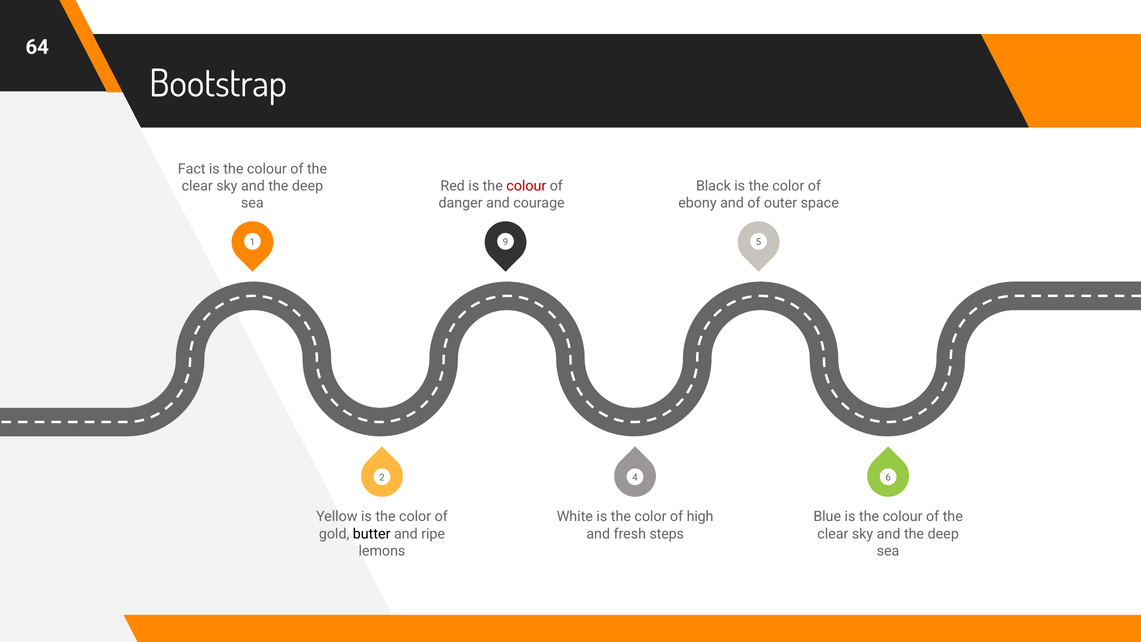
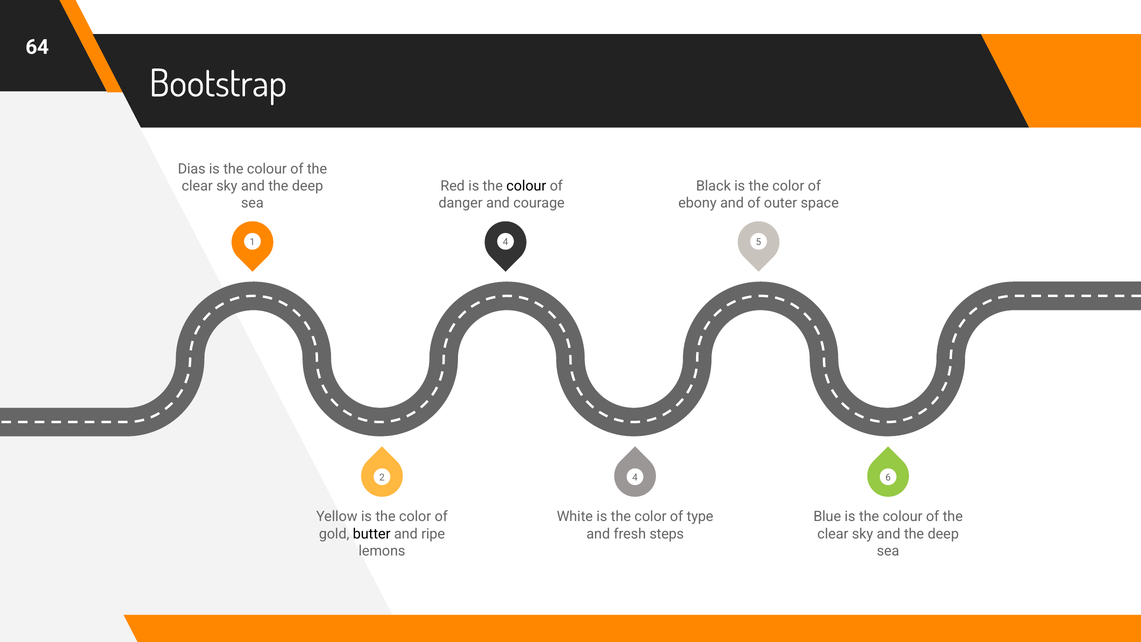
Fact: Fact -> Dias
colour at (526, 186) colour: red -> black
1 9: 9 -> 4
high: high -> type
